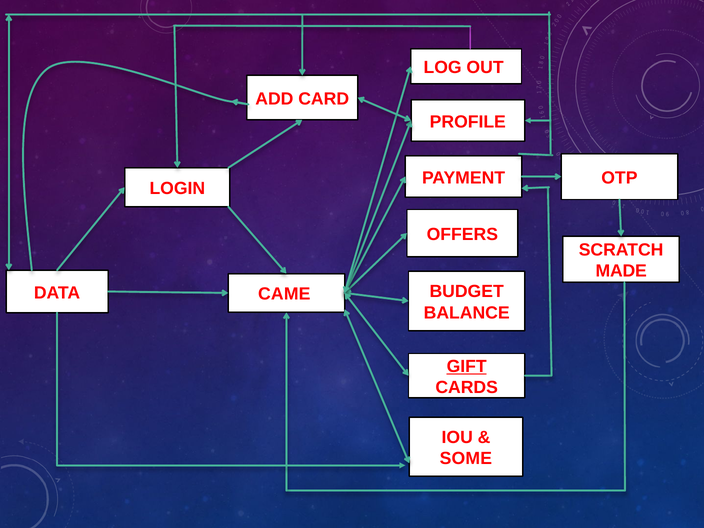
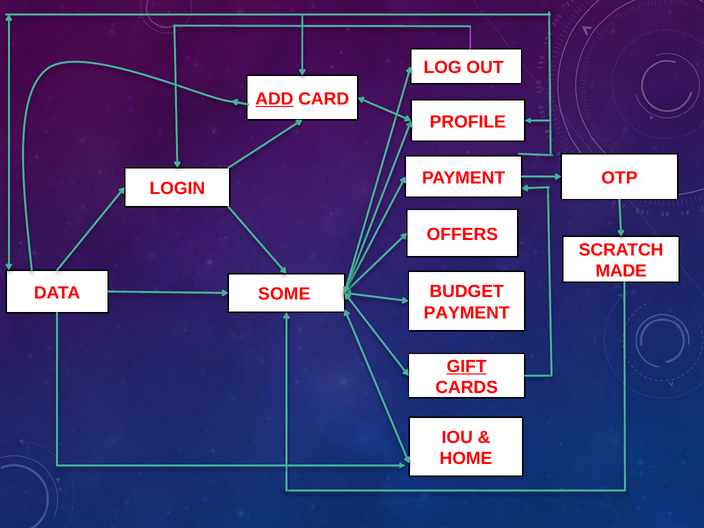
ADD underline: none -> present
CAME: CAME -> SOME
BALANCE at (467, 313): BALANCE -> PAYMENT
SOME: SOME -> HOME
